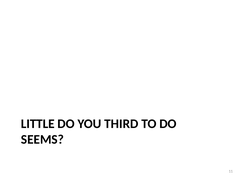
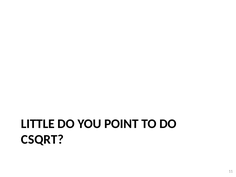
THIRD: THIRD -> POINT
SEEMS: SEEMS -> CSQRT
